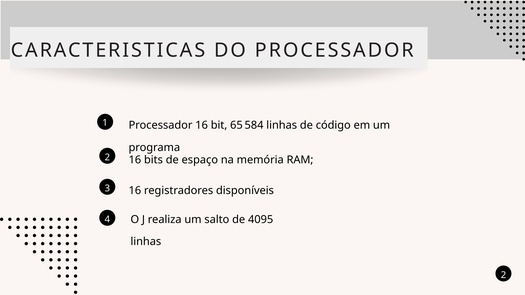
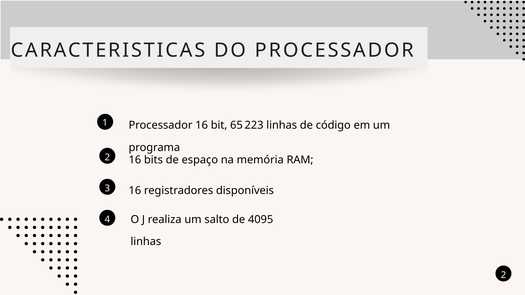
584: 584 -> 223
